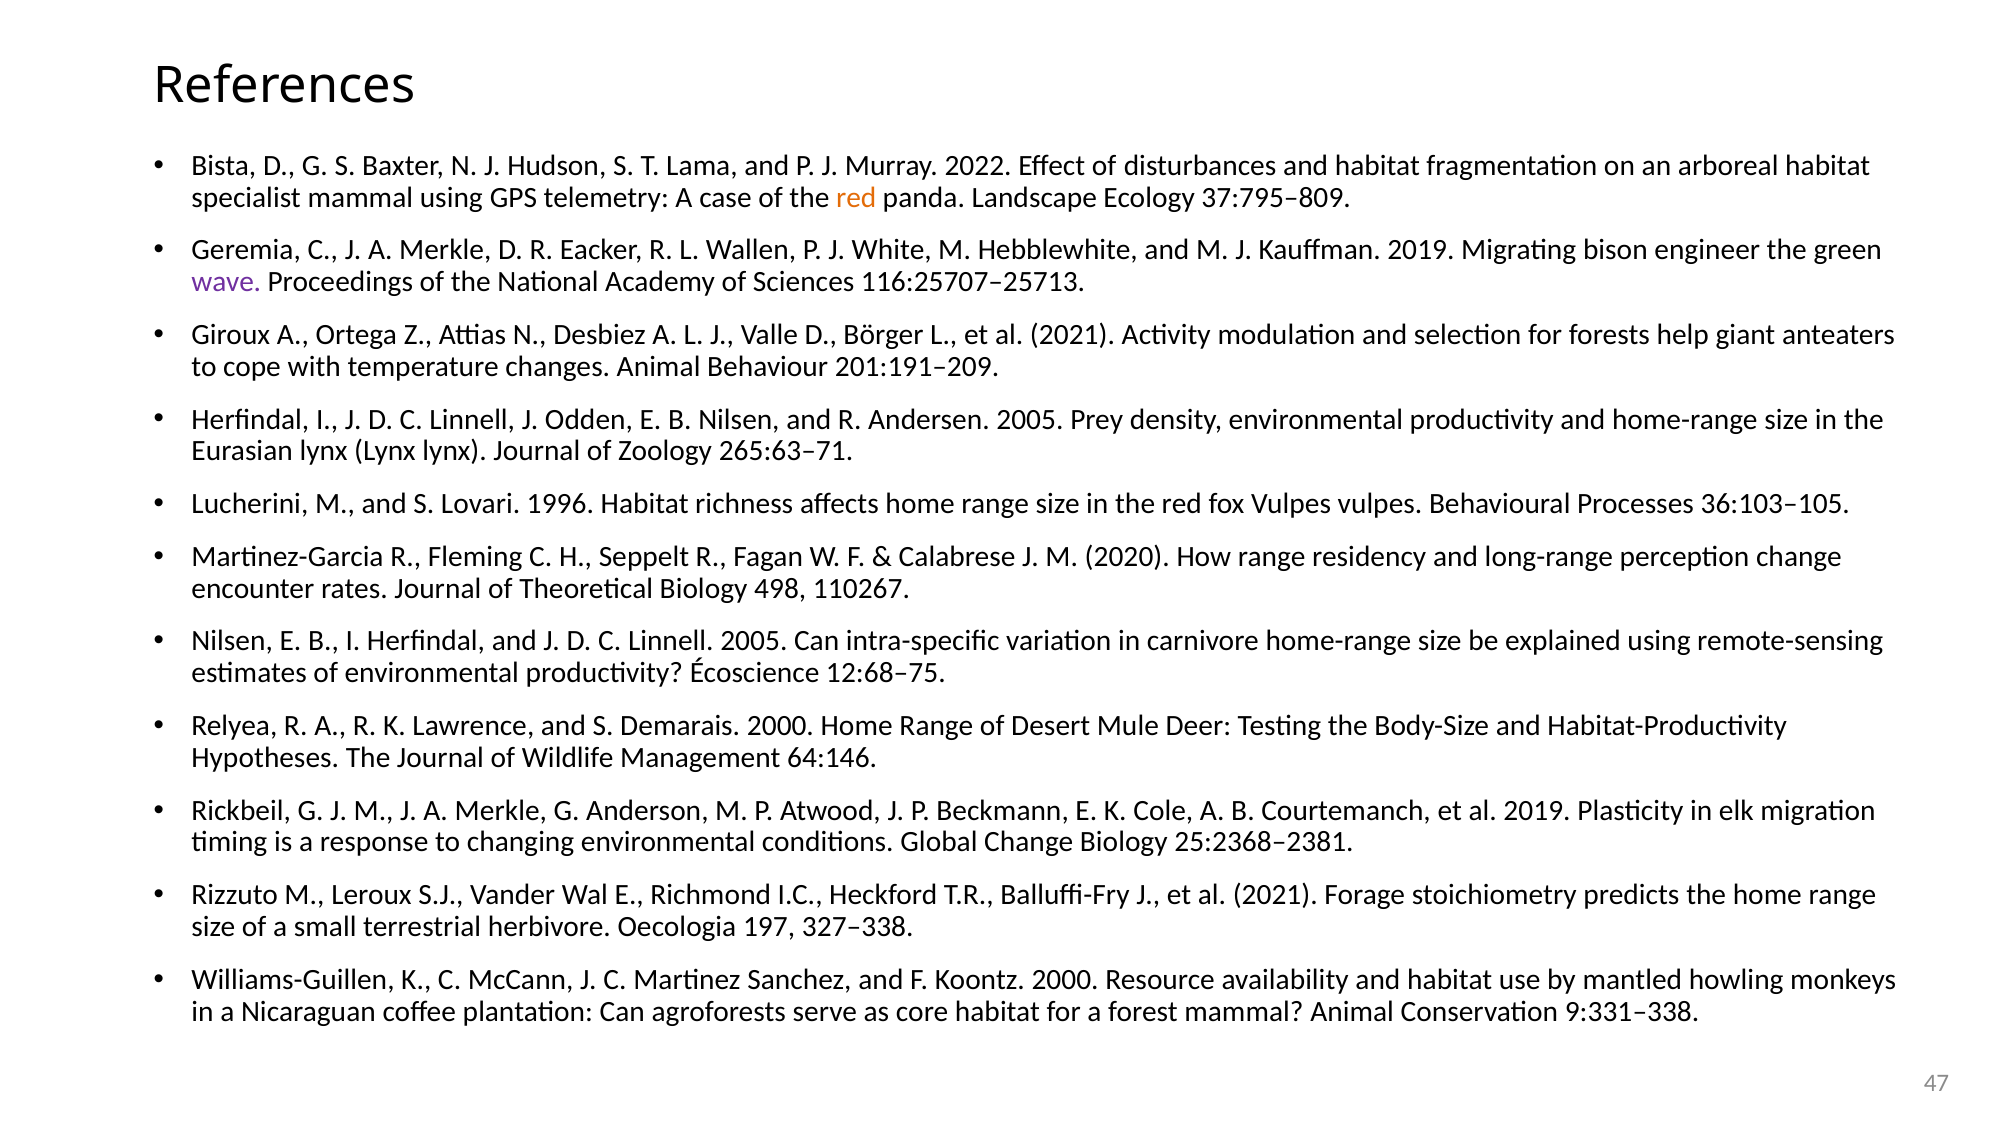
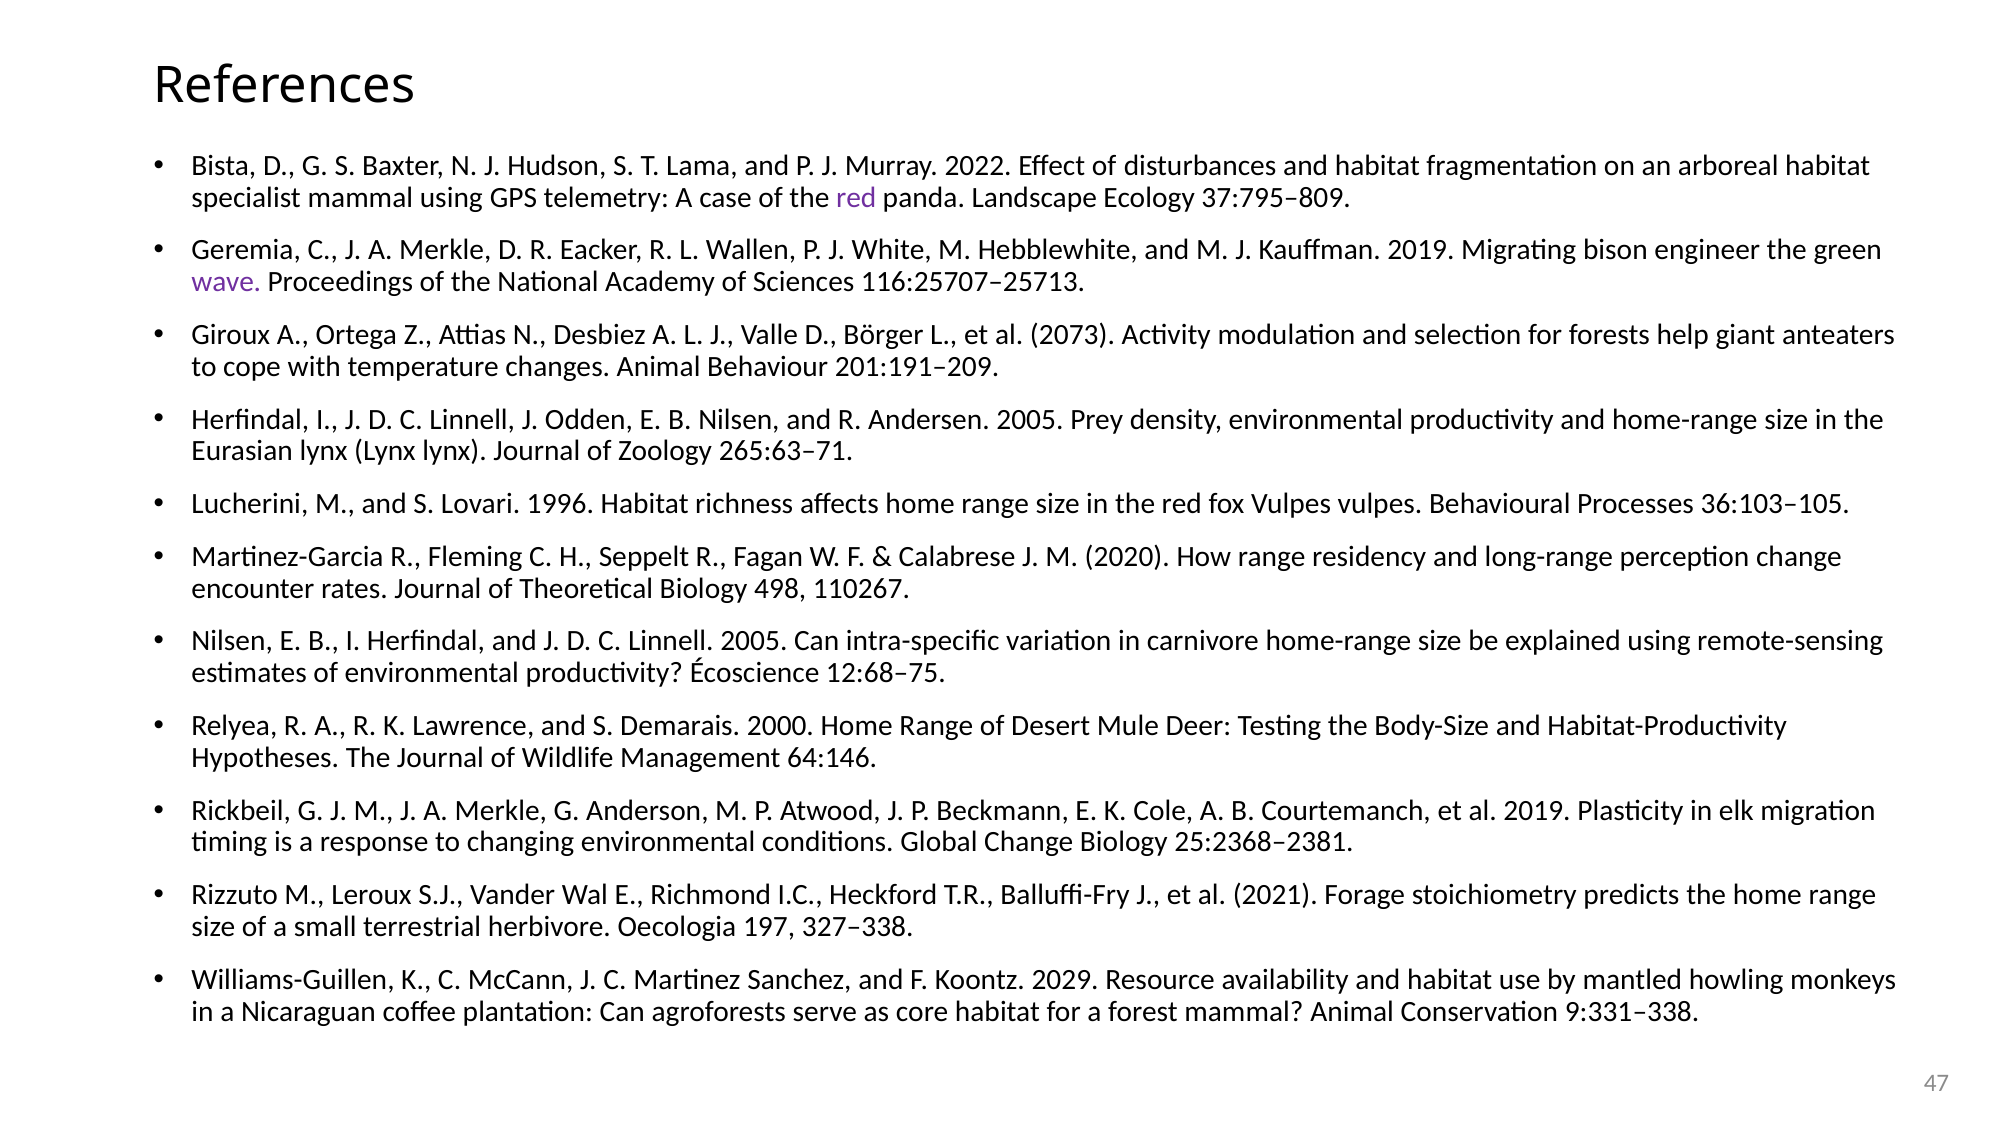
red at (856, 197) colour: orange -> purple
L et al 2021: 2021 -> 2073
Koontz 2000: 2000 -> 2029
